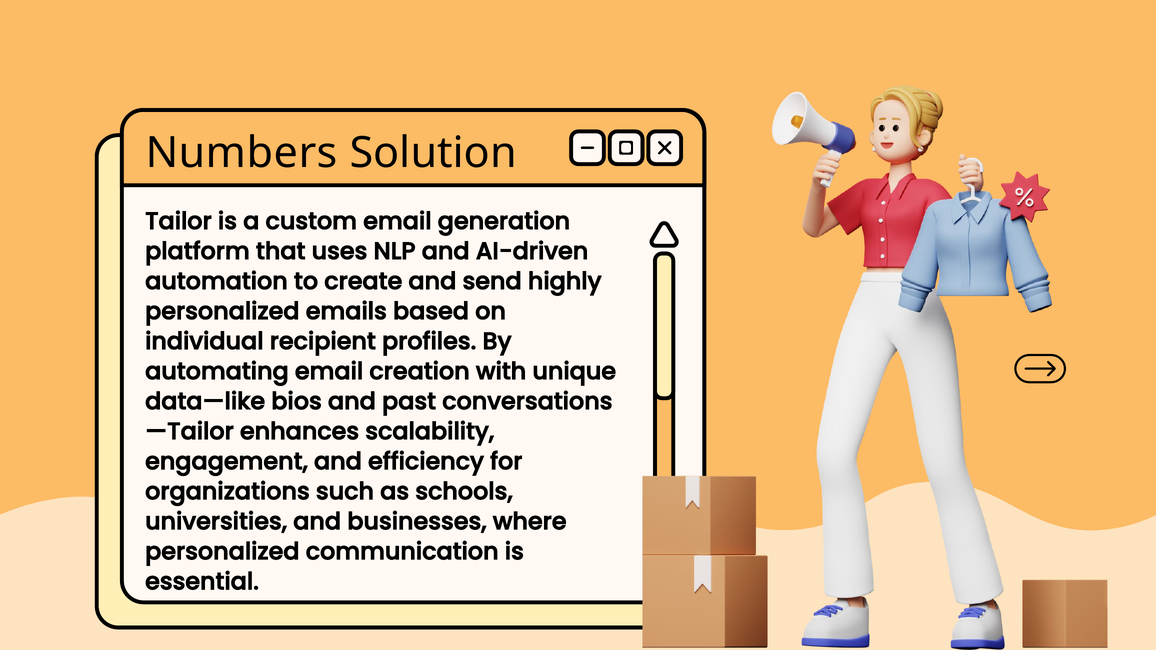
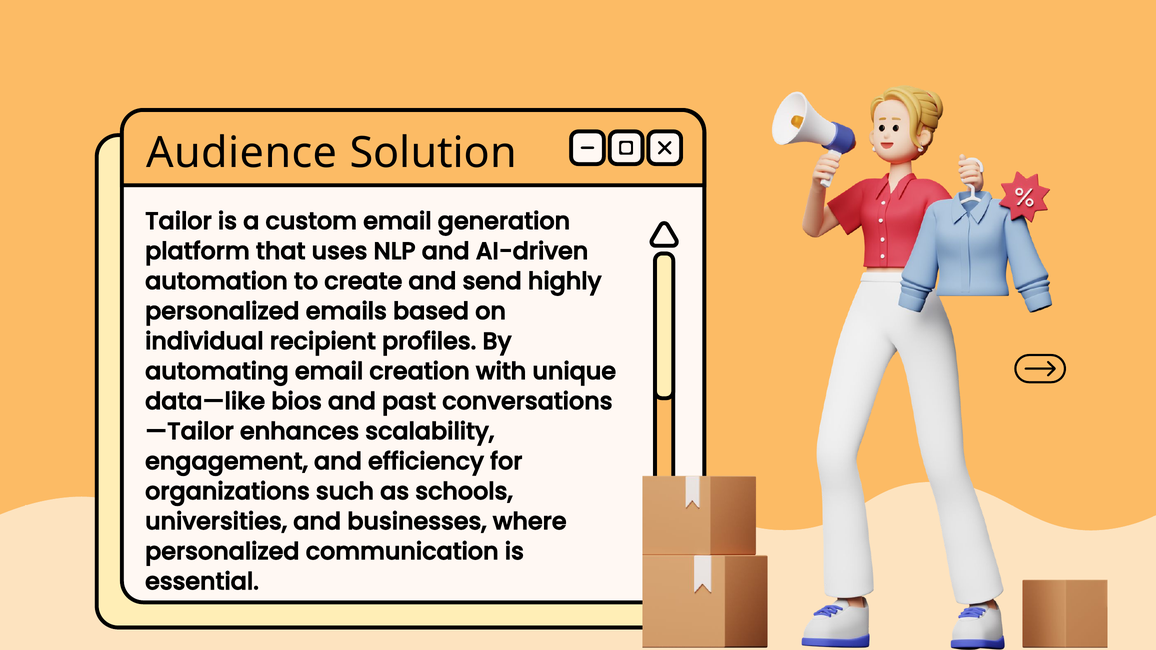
Numbers: Numbers -> Audience
